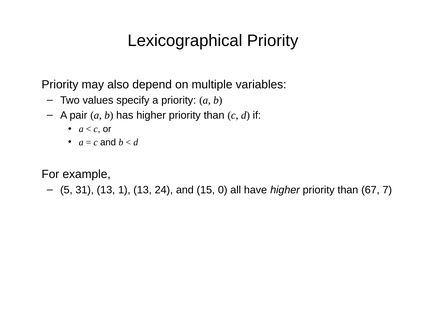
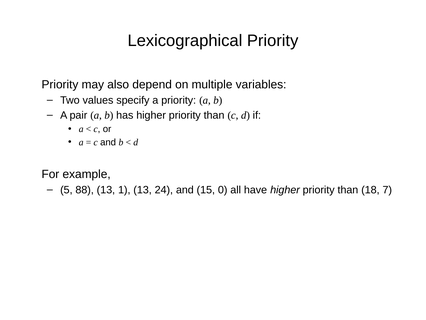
31: 31 -> 88
67: 67 -> 18
